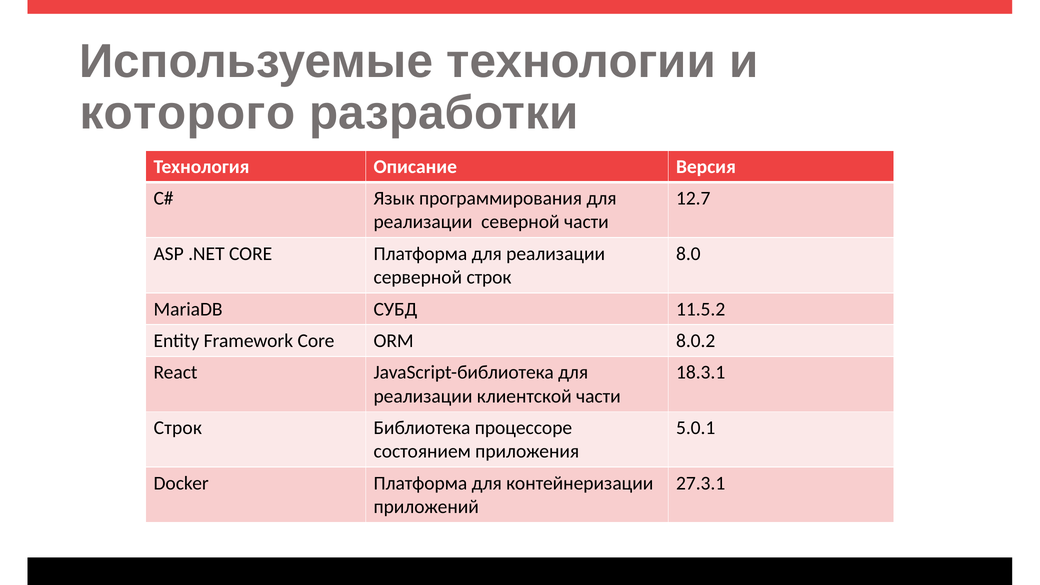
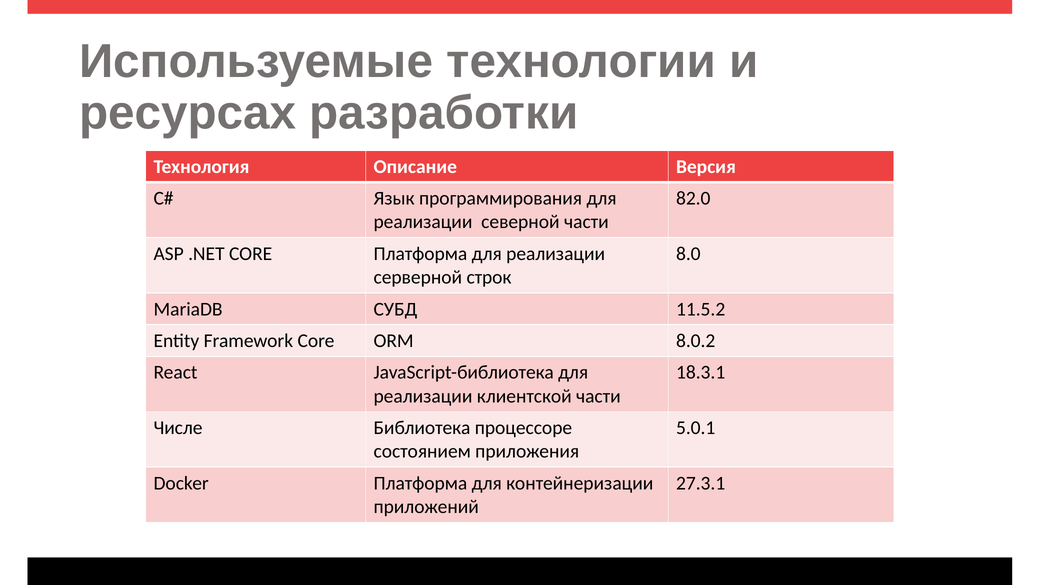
которого: которого -> ресурсах
12.7: 12.7 -> 82.0
Строк at (178, 428): Строк -> Числе
